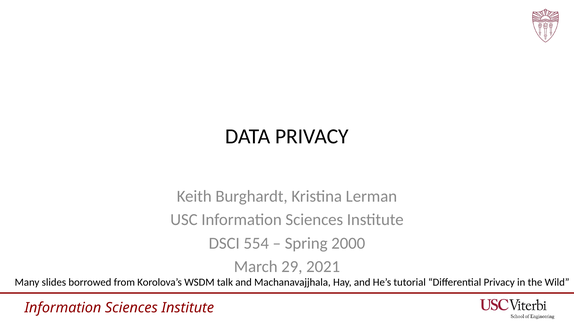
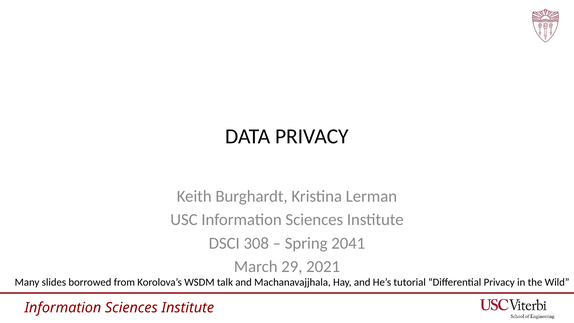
554: 554 -> 308
2000: 2000 -> 2041
